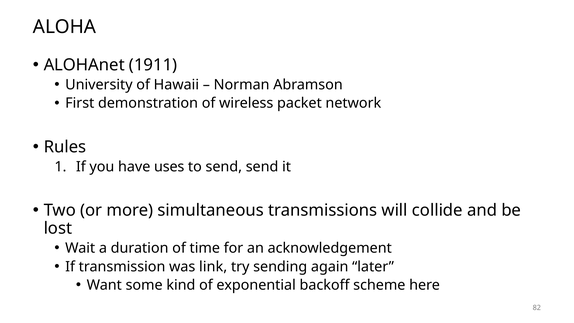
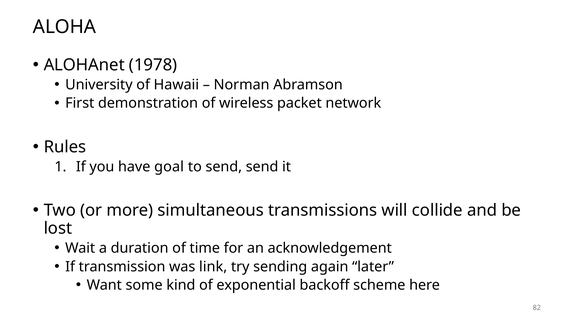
1911: 1911 -> 1978
uses: uses -> goal
